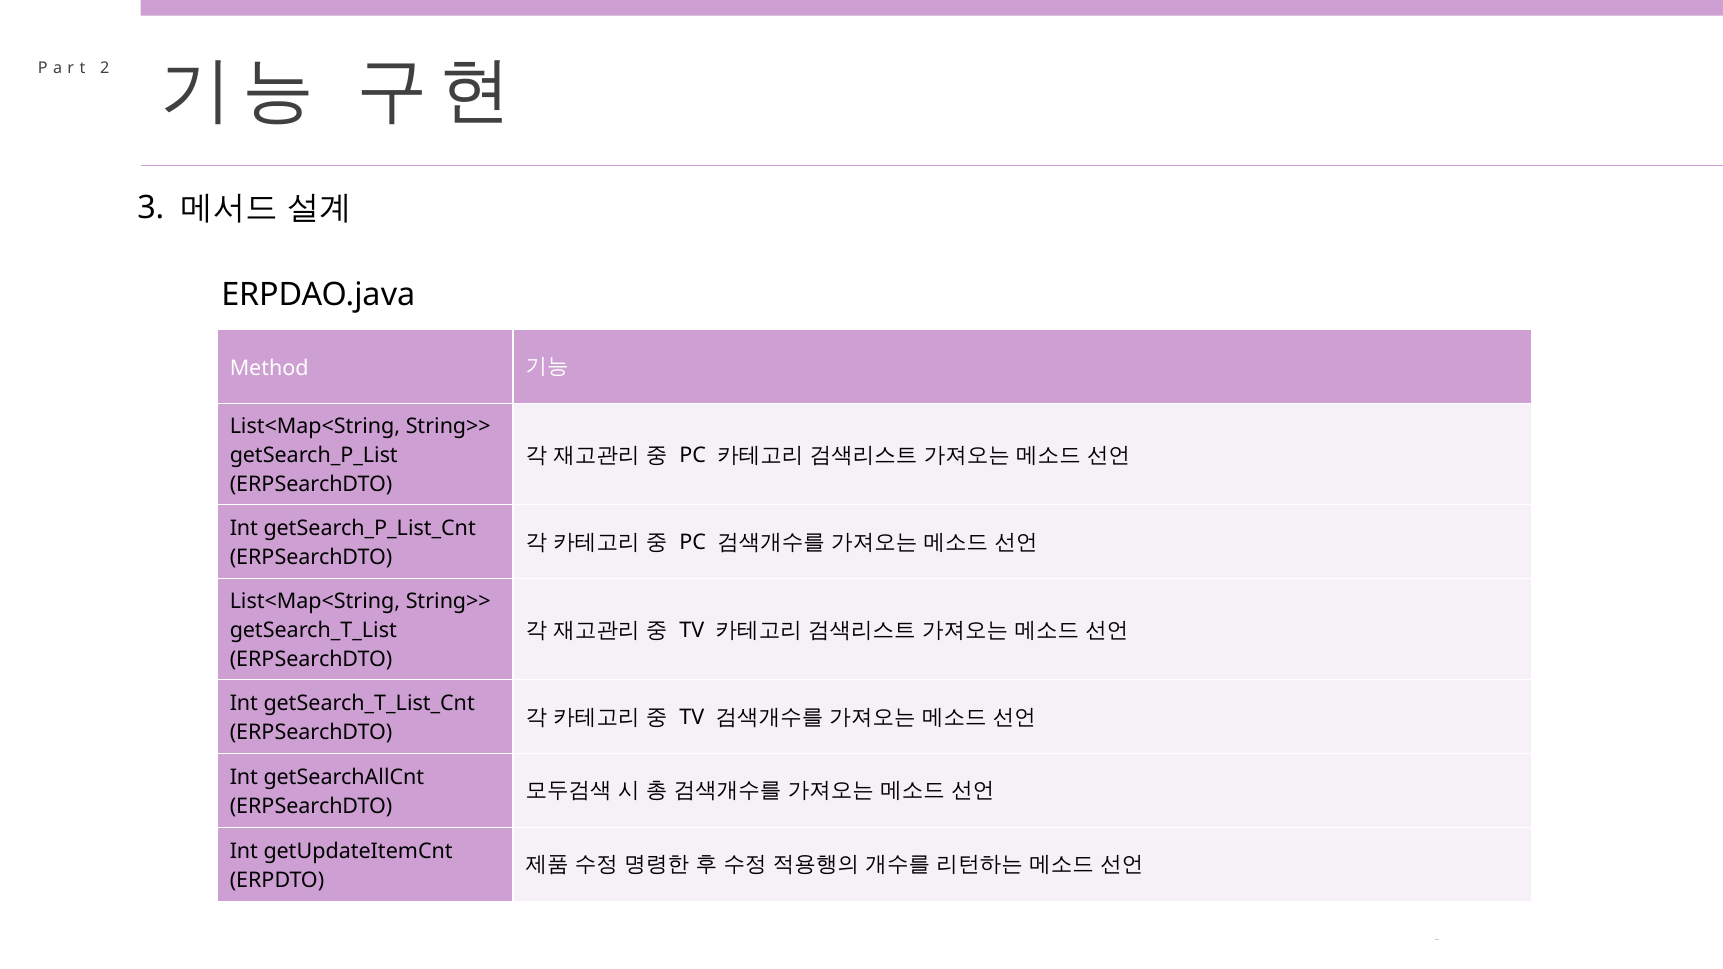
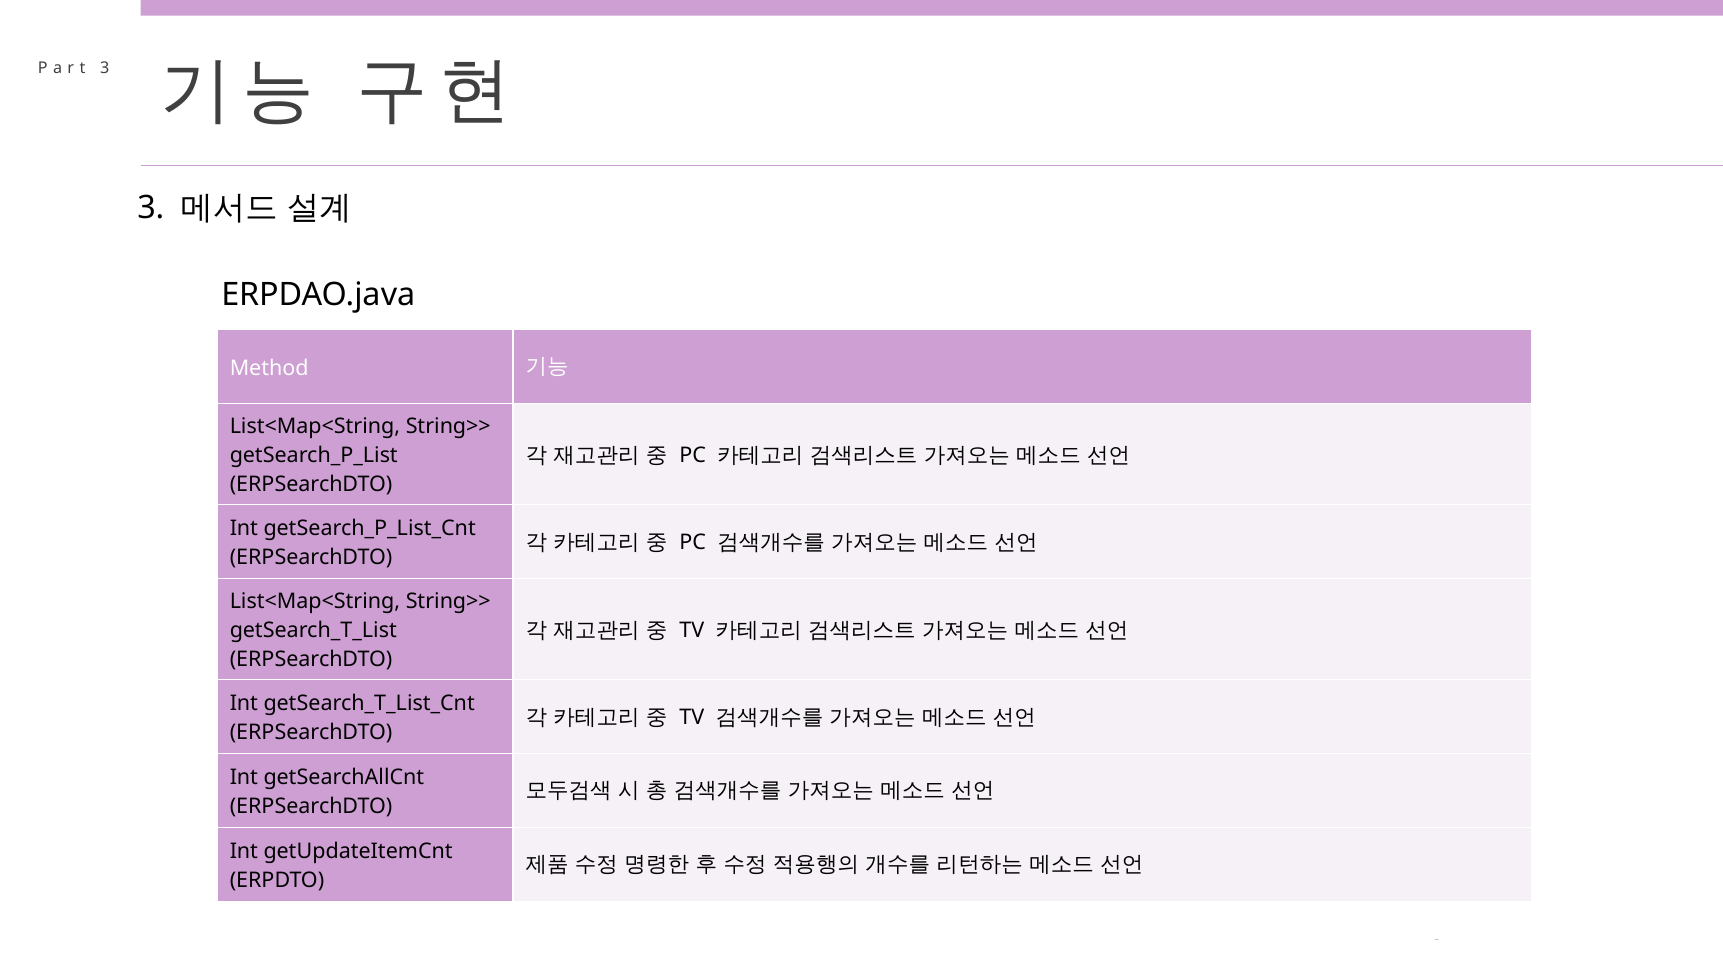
2 at (105, 68): 2 -> 3
